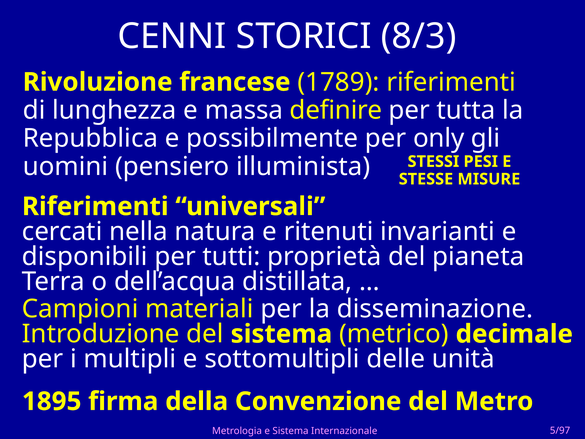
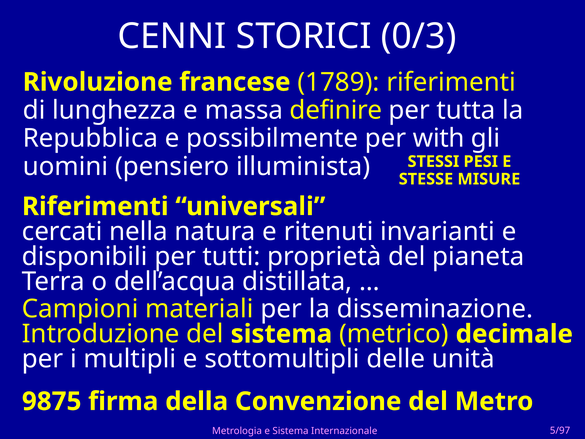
8/3: 8/3 -> 0/3
only: only -> with
1895: 1895 -> 9875
